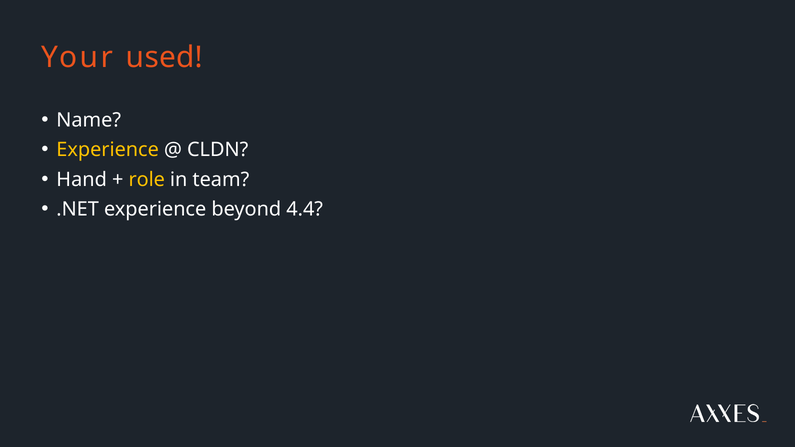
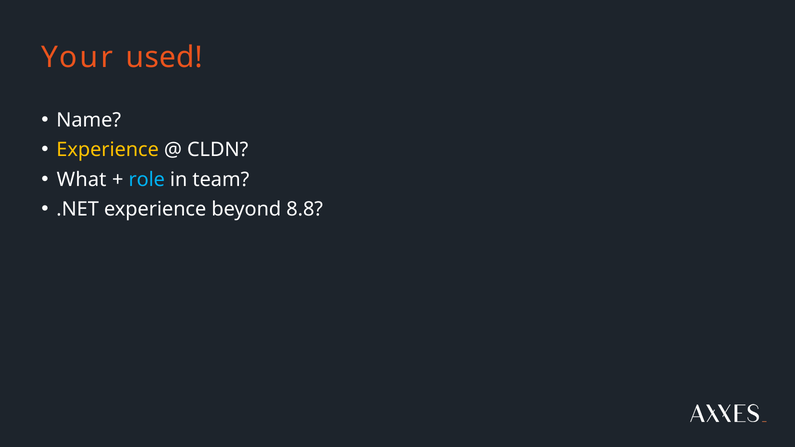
Hand: Hand -> What
role colour: yellow -> light blue
4.4: 4.4 -> 8.8
